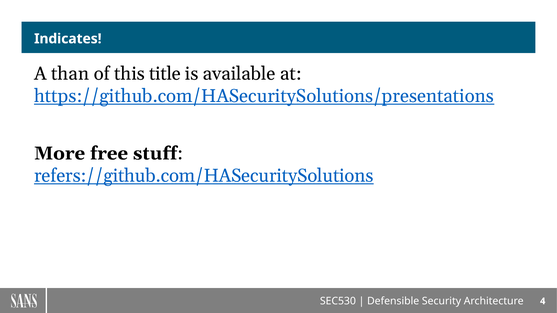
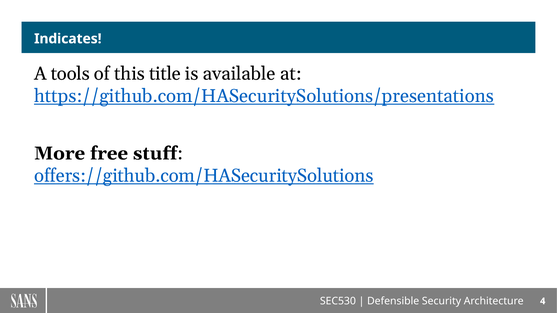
than: than -> tools
refers://github.com/HASecuritySolutions: refers://github.com/HASecuritySolutions -> offers://github.com/HASecuritySolutions
